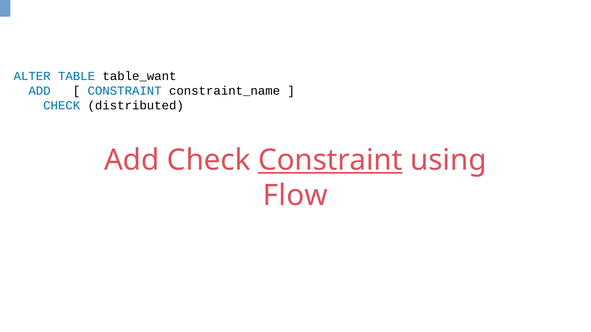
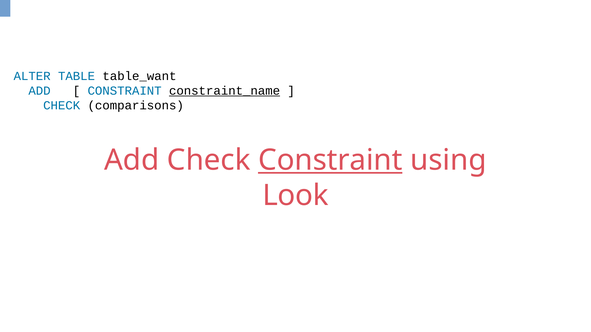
constraint_name underline: none -> present
distributed: distributed -> comparisons
Flow: Flow -> Look
